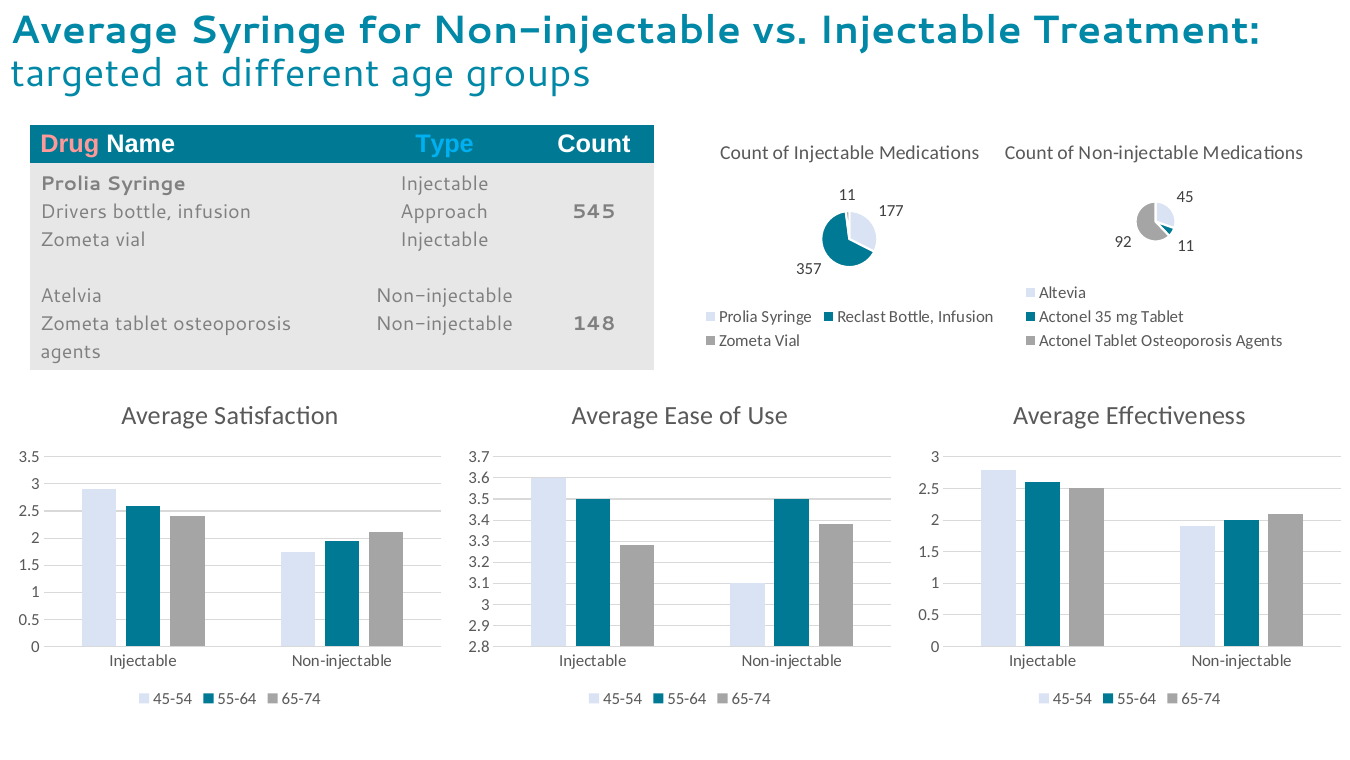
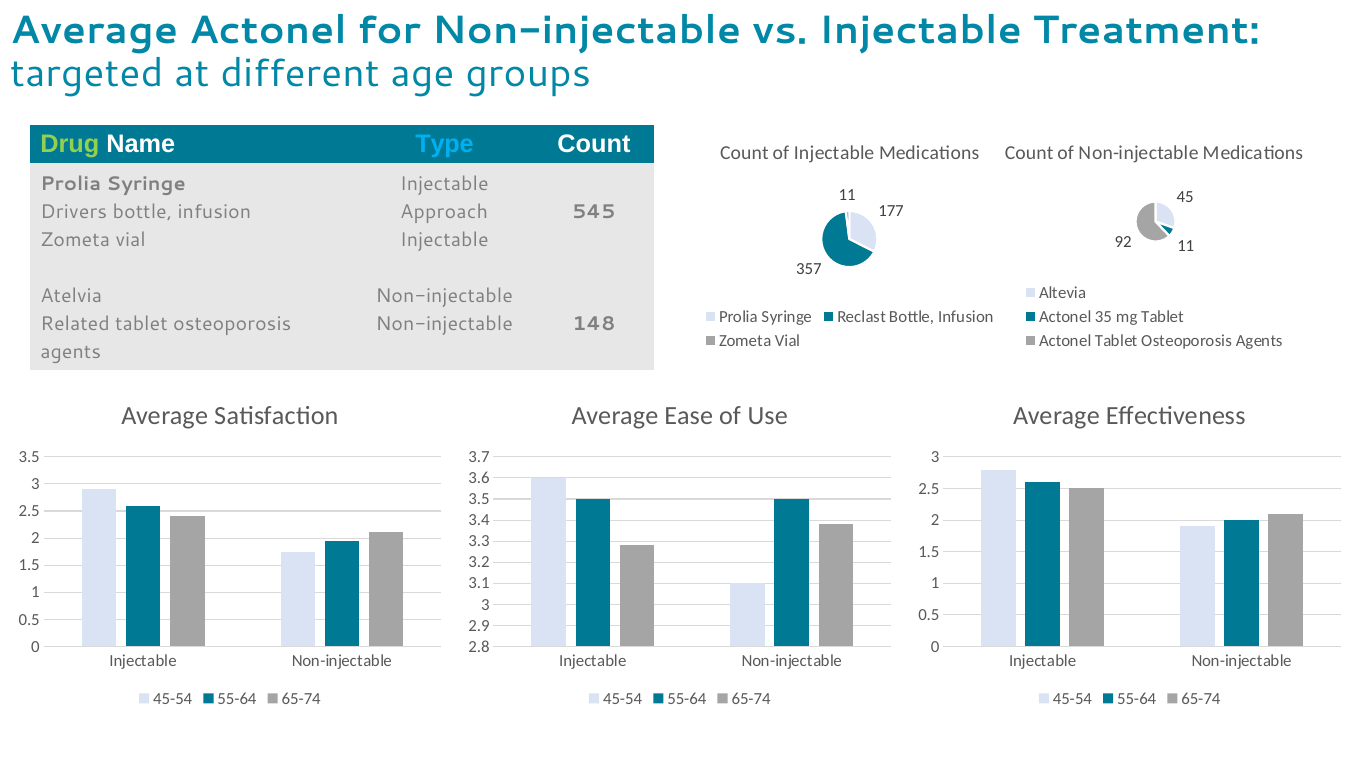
Average Syringe: Syringe -> Actonel
Drug colour: pink -> light green
Zometa at (75, 324): Zometa -> Related
